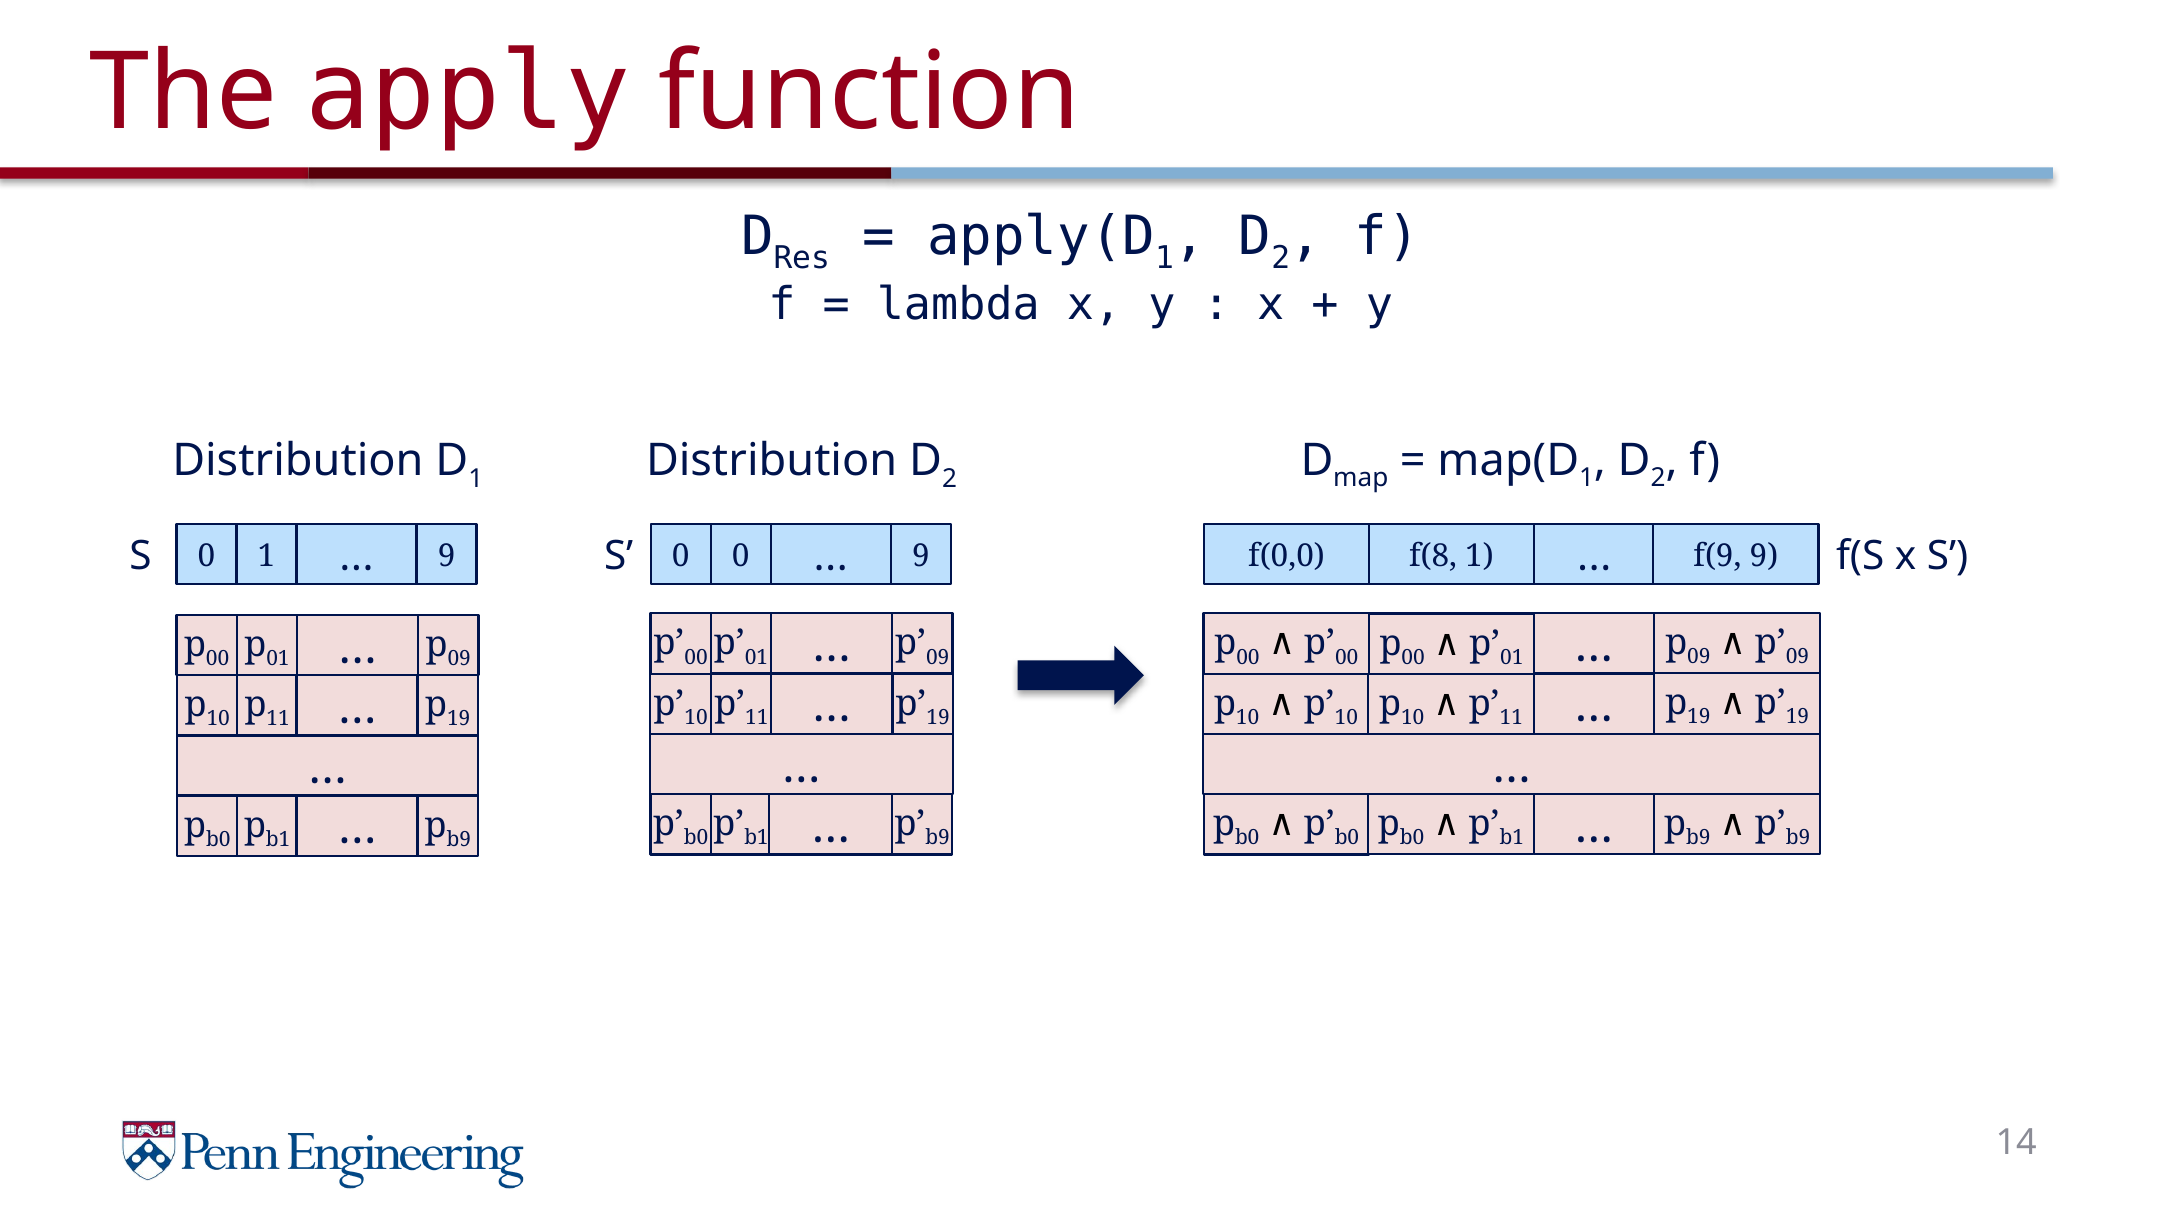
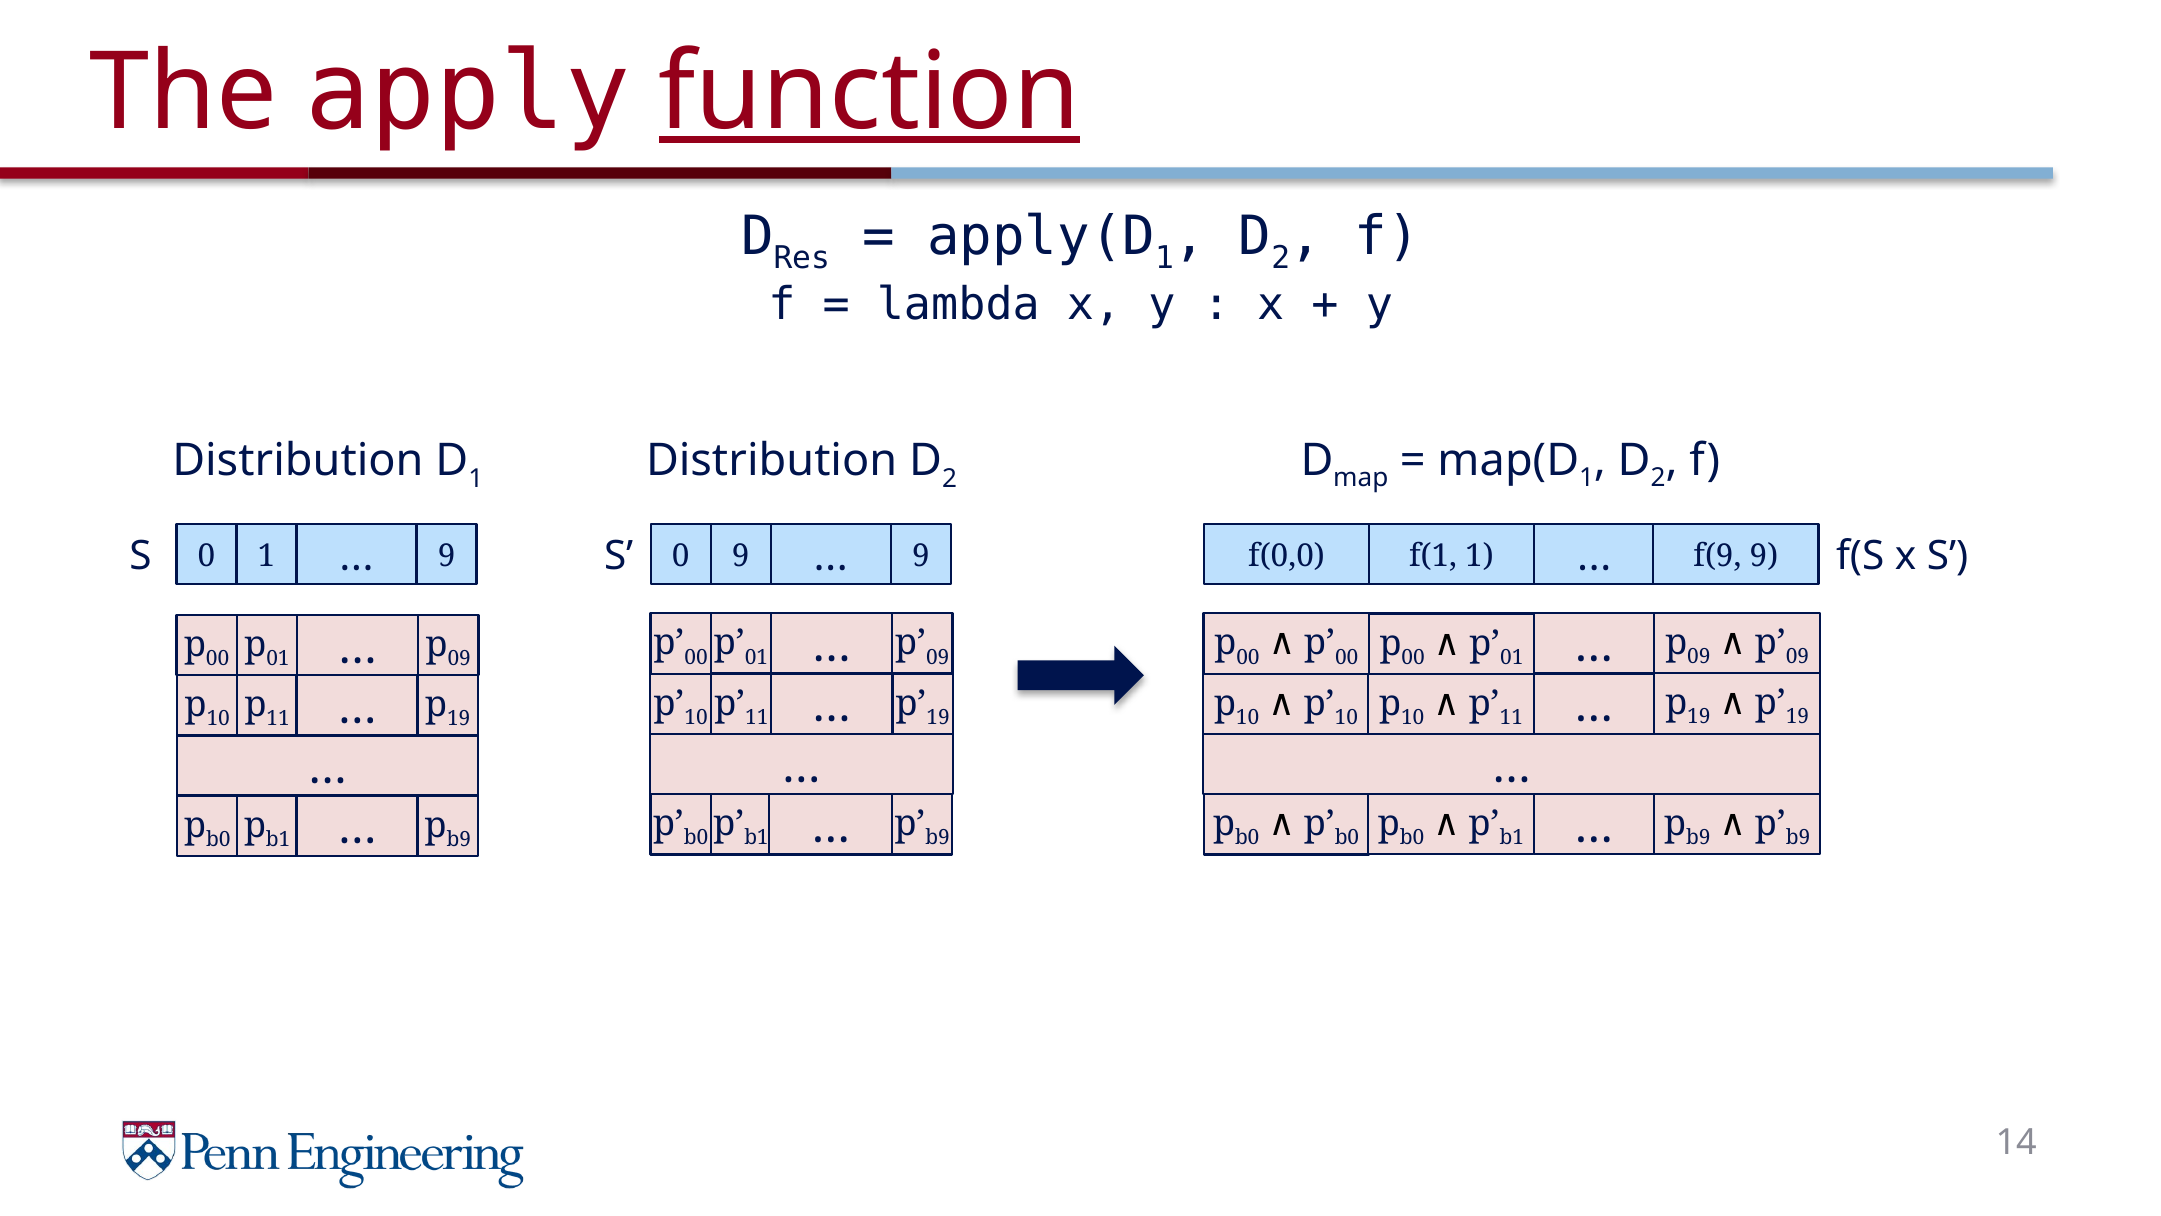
function underline: none -> present
0 0: 0 -> 9
f(8: f(8 -> f(1
